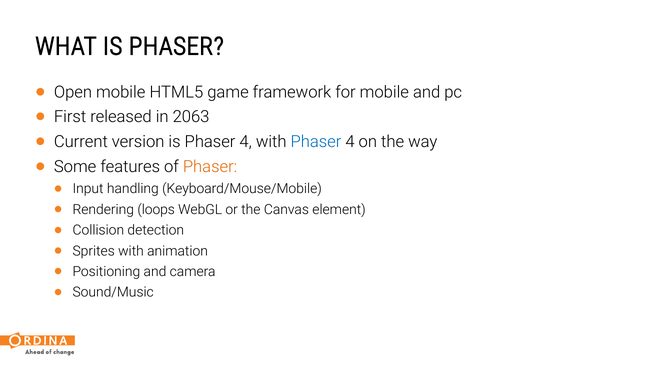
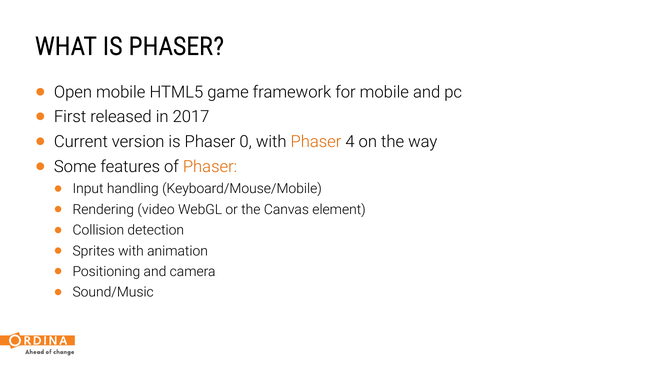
2063: 2063 -> 2017
is Phaser 4: 4 -> 0
Phaser at (316, 142) colour: blue -> orange
loops: loops -> video
